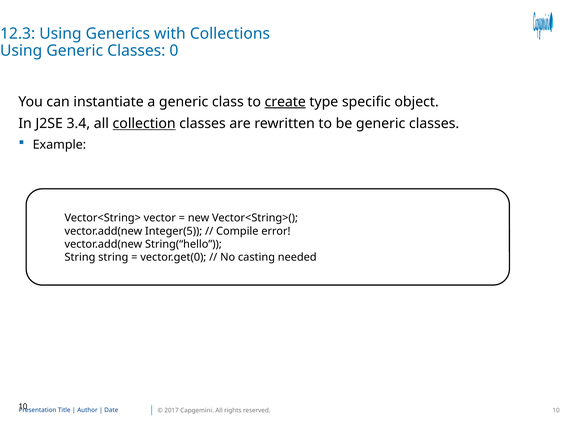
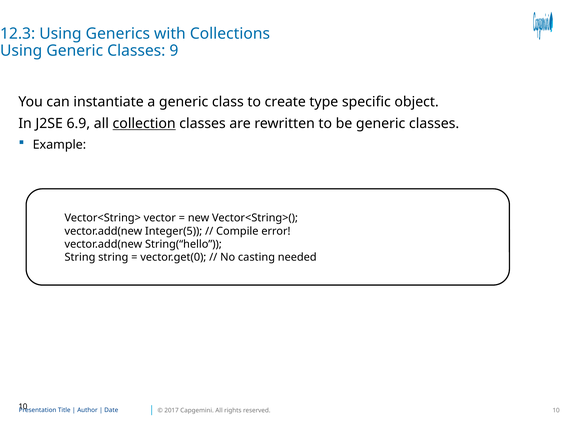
0: 0 -> 9
create underline: present -> none
3.4: 3.4 -> 6.9
